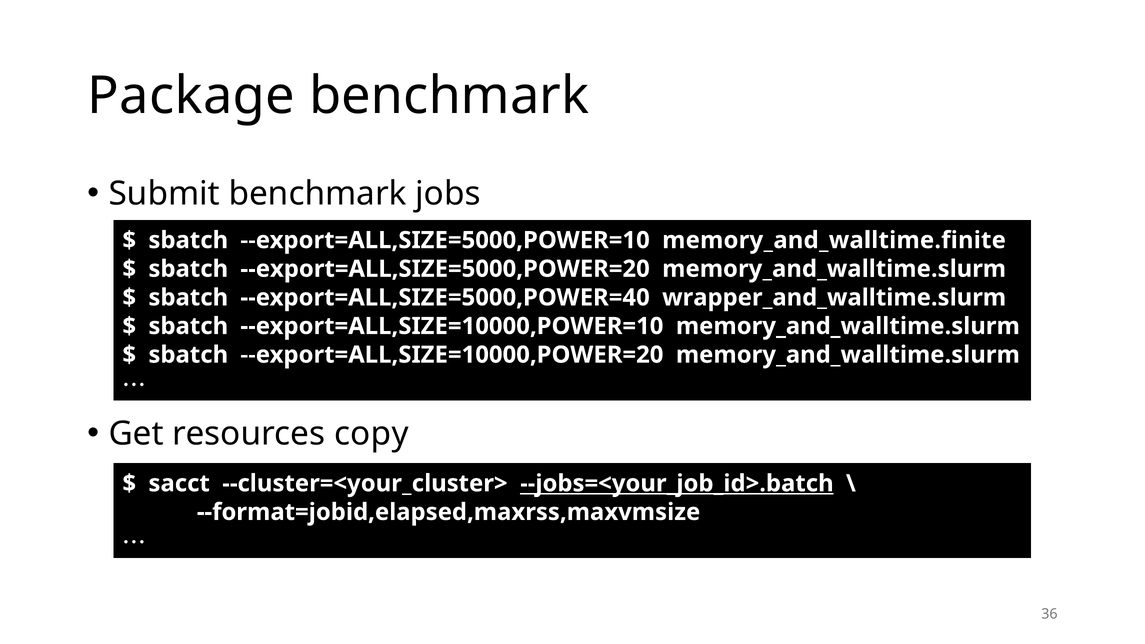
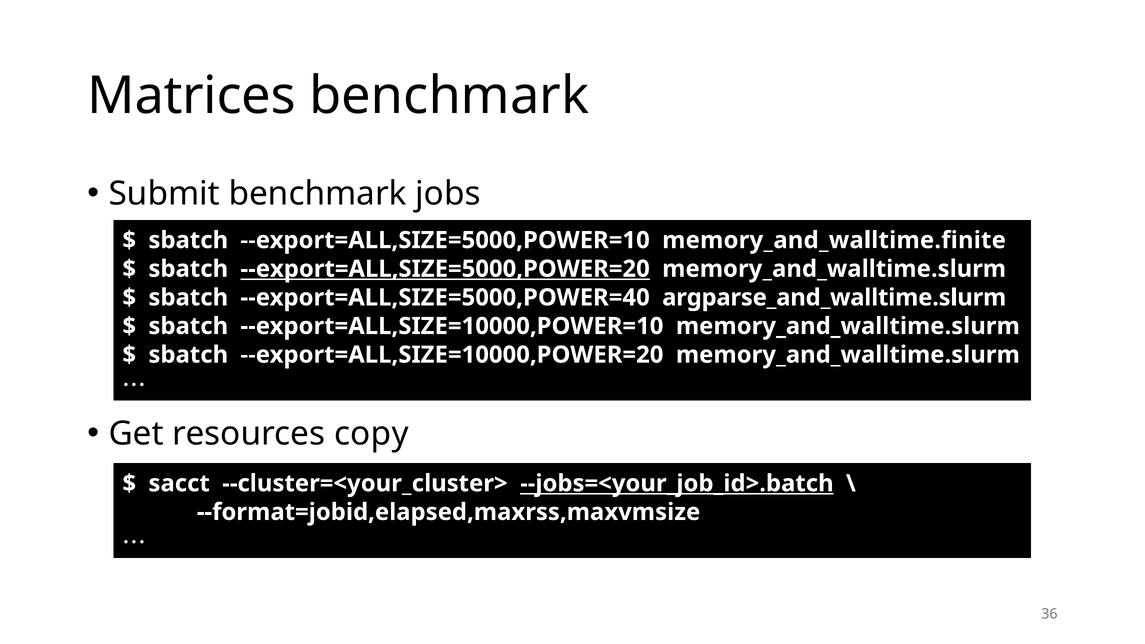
Package: Package -> Matrices
--export=ALL,SIZE=5000,POWER=20 underline: none -> present
wrapper_and_walltime.slurm: wrapper_and_walltime.slurm -> argparse_and_walltime.slurm
